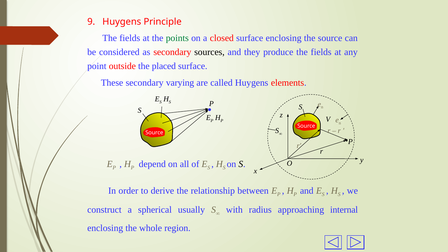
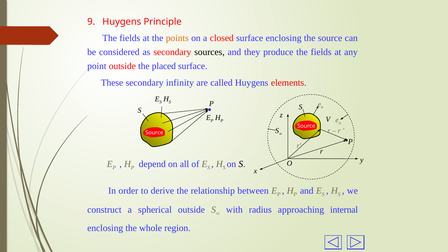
points colour: green -> orange
varying: varying -> infinity
spherical usually: usually -> outside
